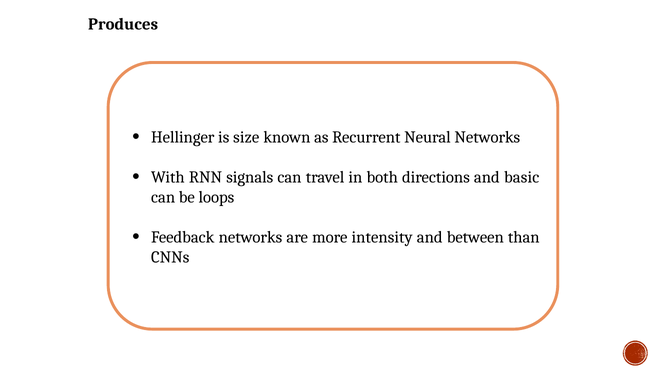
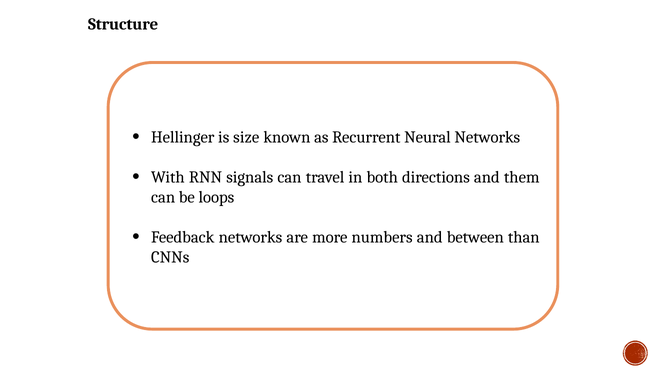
Produces: Produces -> Structure
basic: basic -> them
intensity: intensity -> numbers
